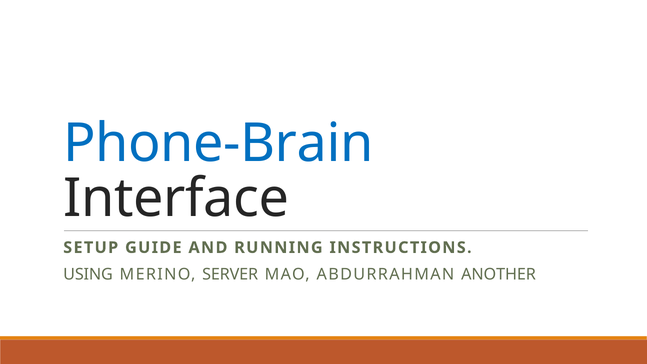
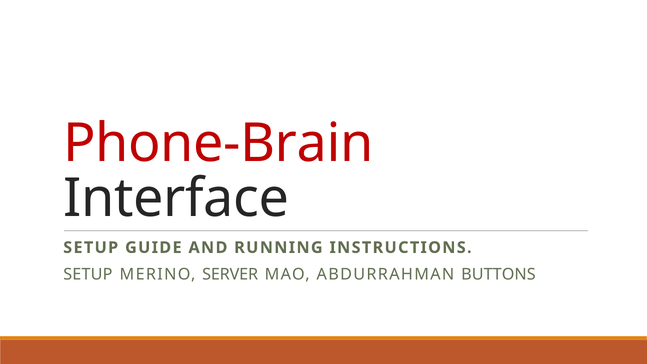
Phone-Brain colour: blue -> red
USING at (88, 274): USING -> SETUP
ANOTHER: ANOTHER -> BUTTONS
